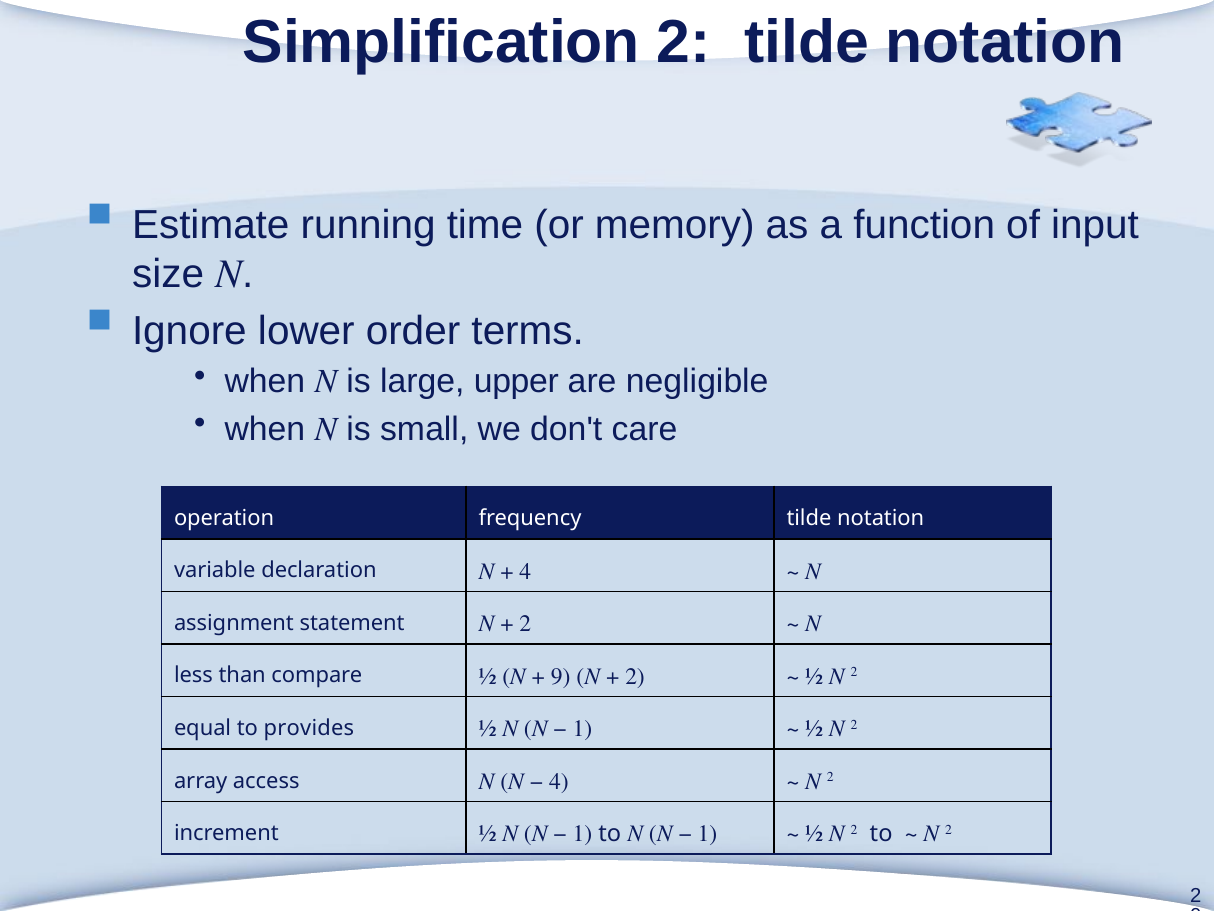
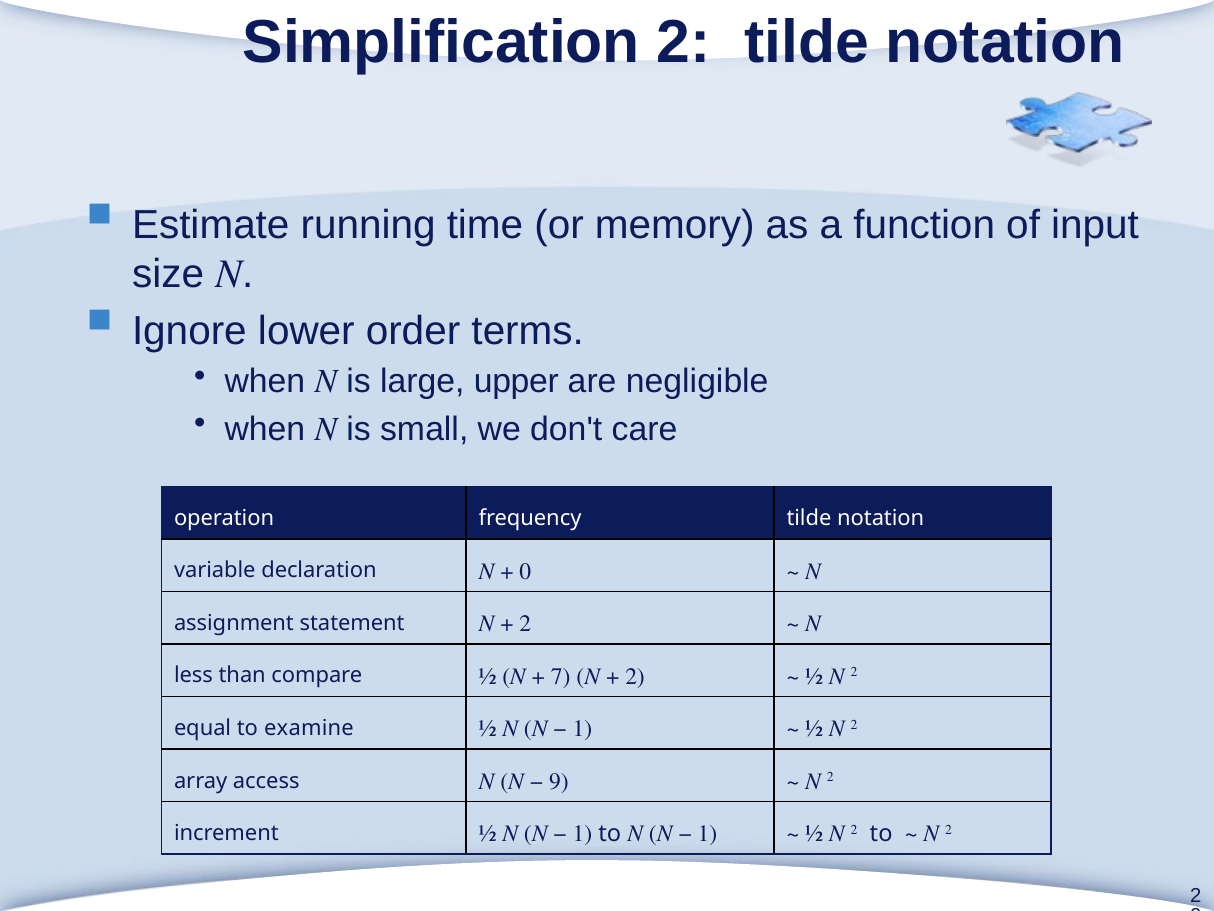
4 at (525, 571): 4 -> 0
9: 9 -> 7
provides: provides -> examine
4 at (559, 781): 4 -> 9
